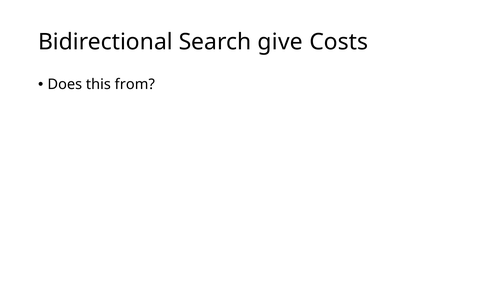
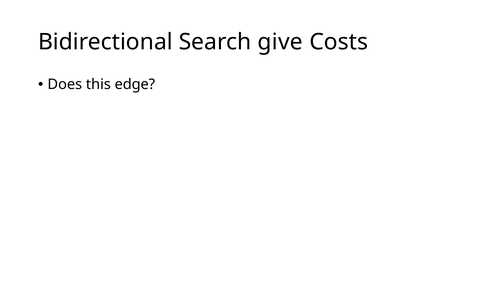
from: from -> edge
